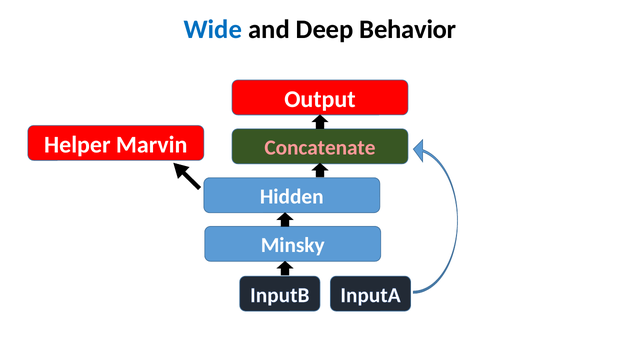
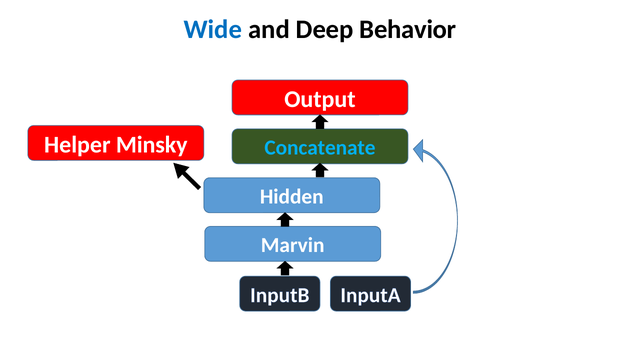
Marvin: Marvin -> Minsky
Concatenate colour: pink -> light blue
Minsky: Minsky -> Marvin
